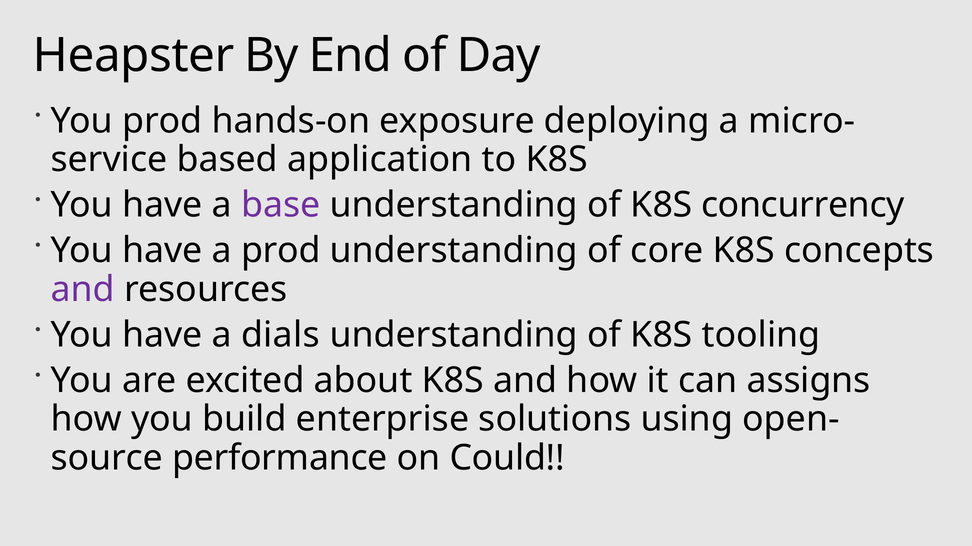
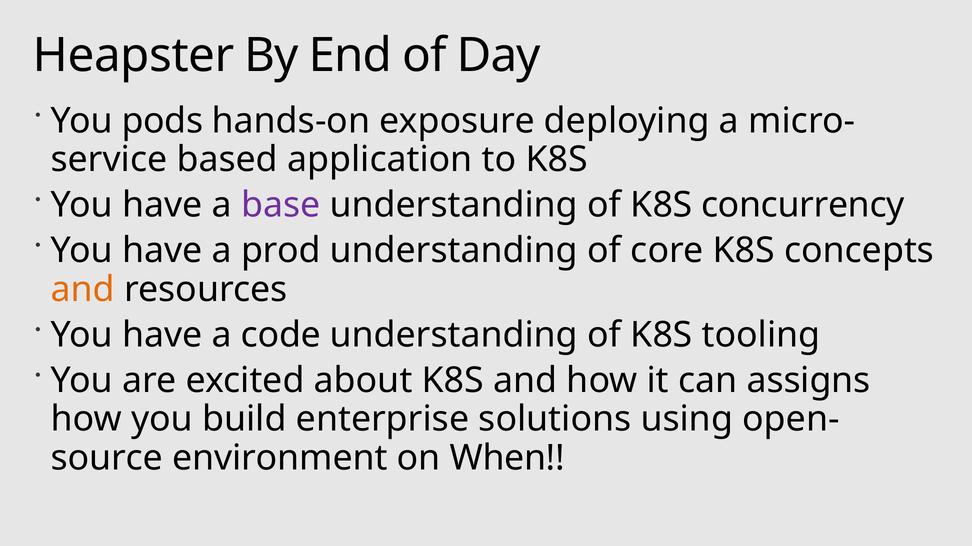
You prod: prod -> pods
and at (83, 290) colour: purple -> orange
dials: dials -> code
performance: performance -> environment
Could: Could -> When
